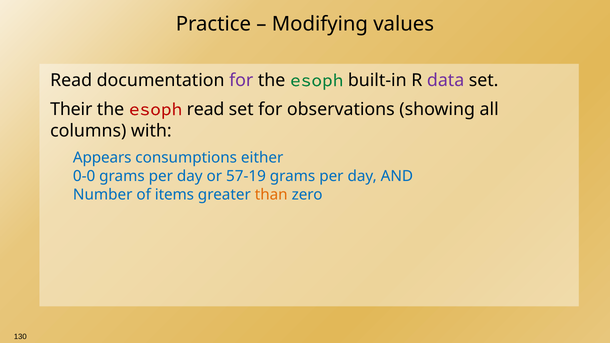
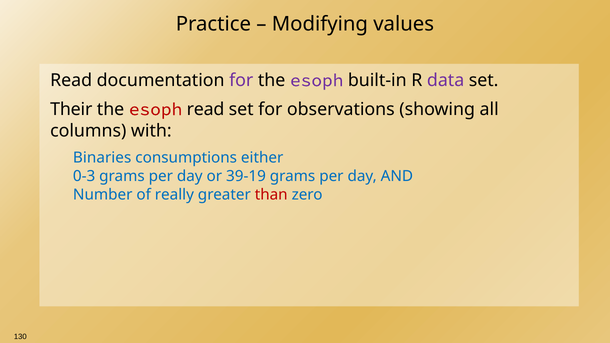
esoph at (317, 80) colour: green -> purple
Appears: Appears -> Binaries
0-0: 0-0 -> 0-3
57-19: 57-19 -> 39-19
items: items -> really
than colour: orange -> red
